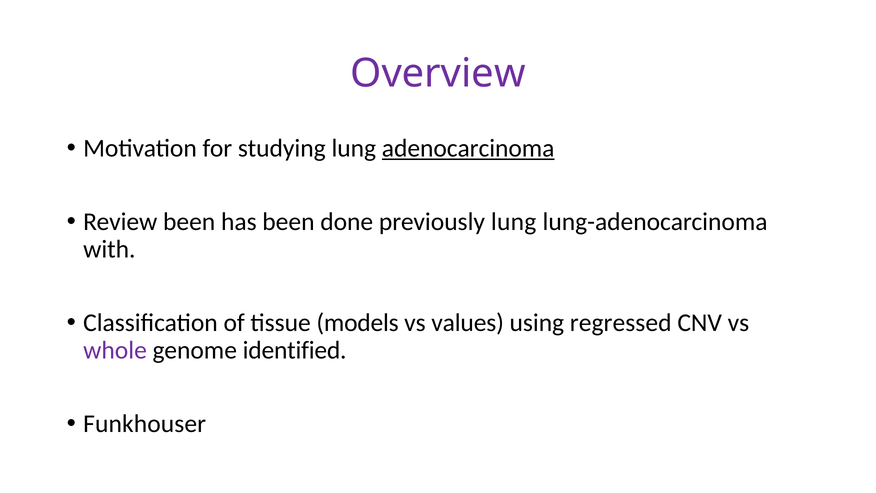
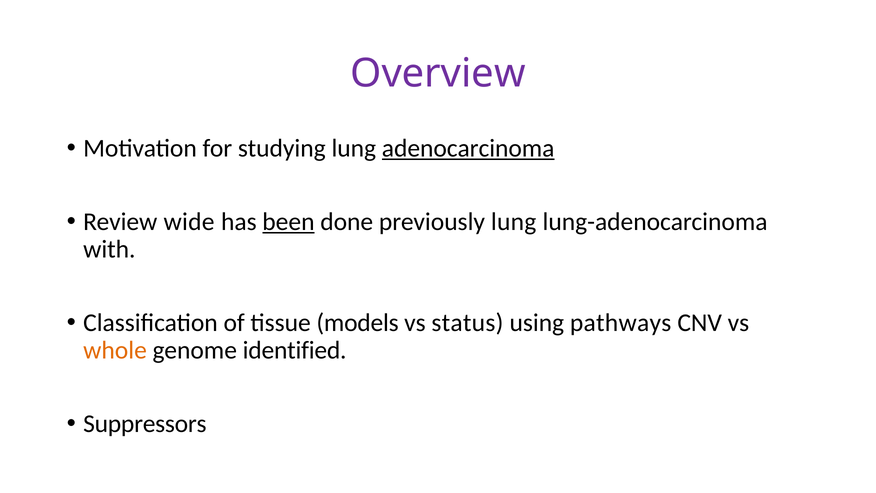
Review been: been -> wide
been at (288, 222) underline: none -> present
values: values -> status
regressed: regressed -> pathways
whole colour: purple -> orange
Funkhouser: Funkhouser -> Suppressors
